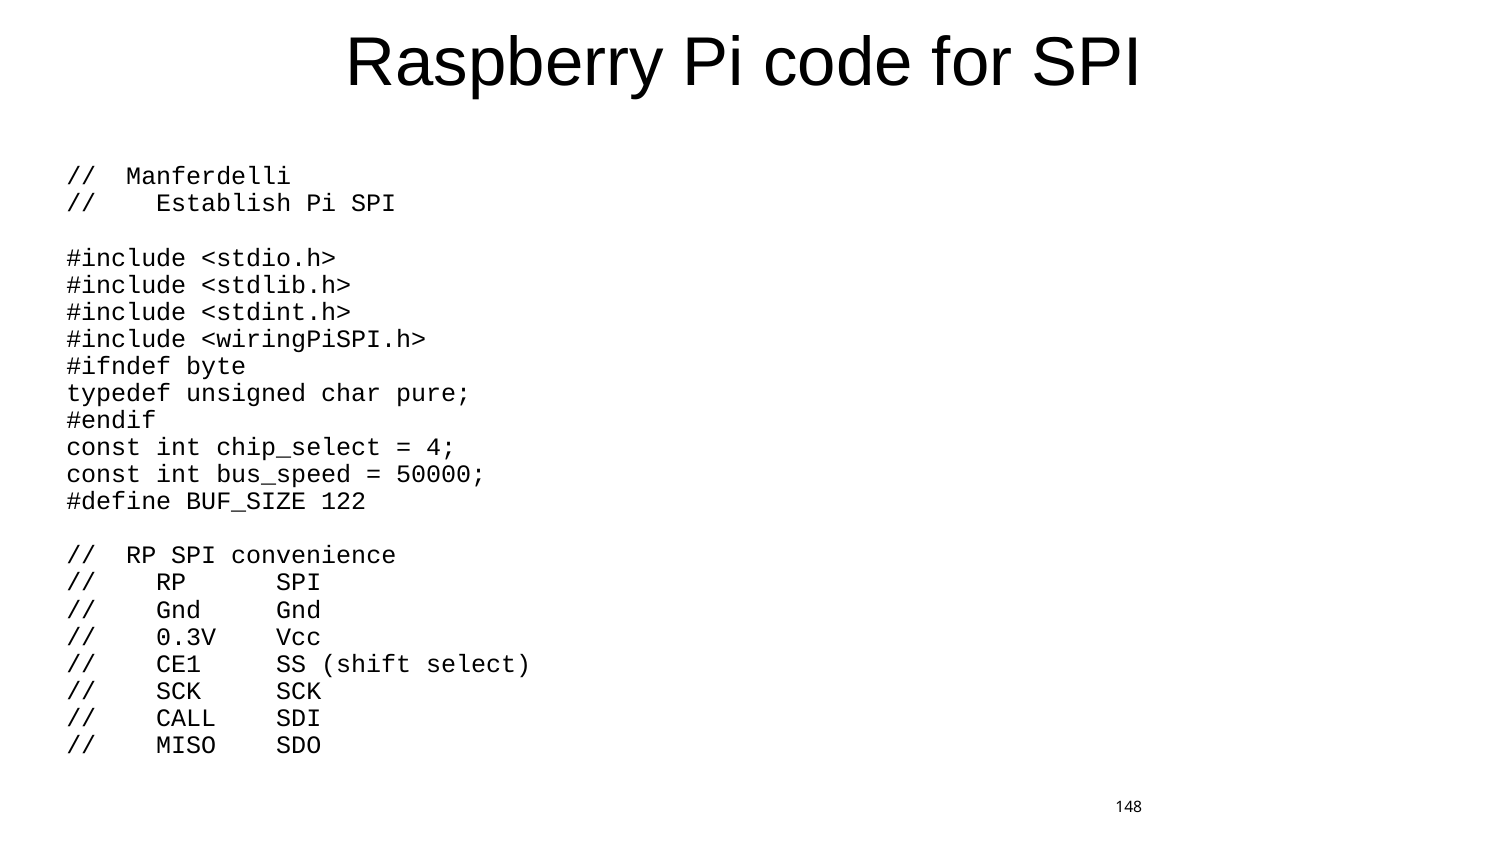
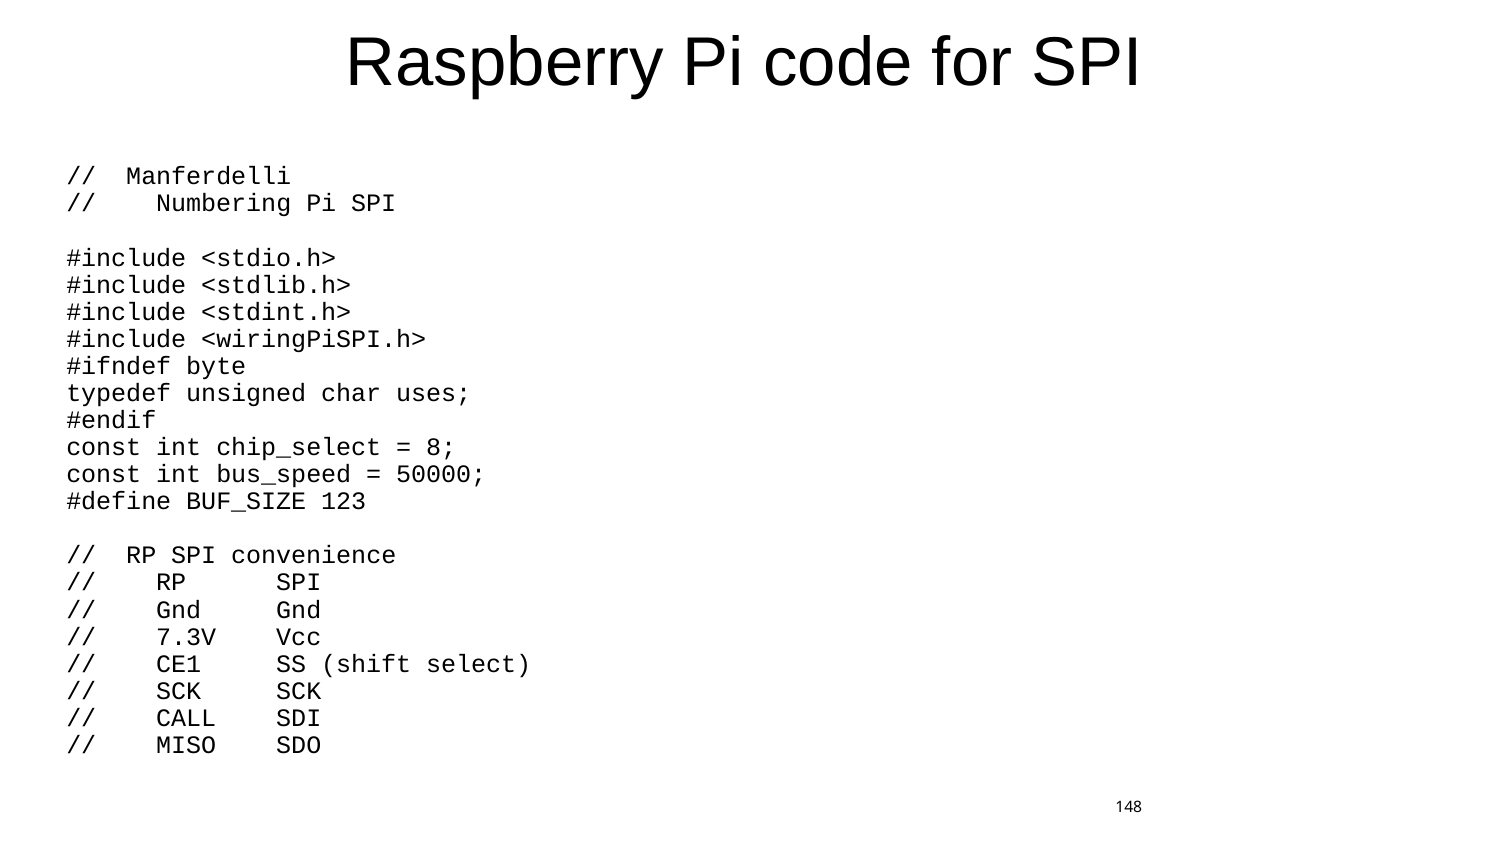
Establish: Establish -> Numbering
pure: pure -> uses
4: 4 -> 8
122: 122 -> 123
0.3V: 0.3V -> 7.3V
